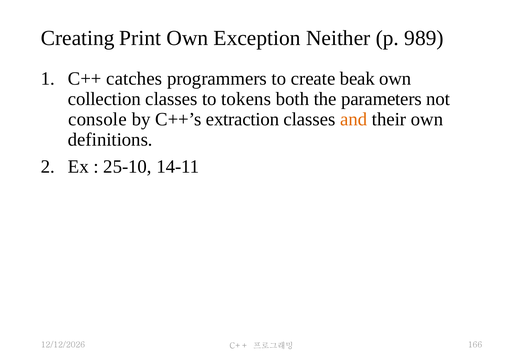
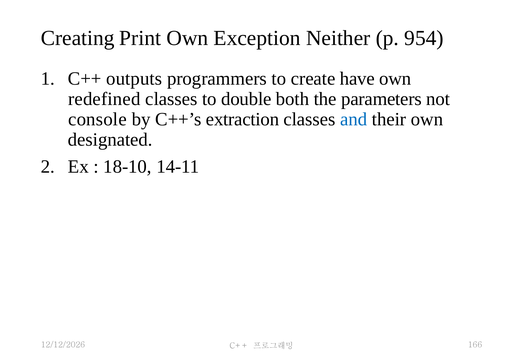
989: 989 -> 954
catches: catches -> outputs
beak: beak -> have
collection: collection -> redefined
tokens: tokens -> double
and colour: orange -> blue
definitions: definitions -> designated
25-10: 25-10 -> 18-10
